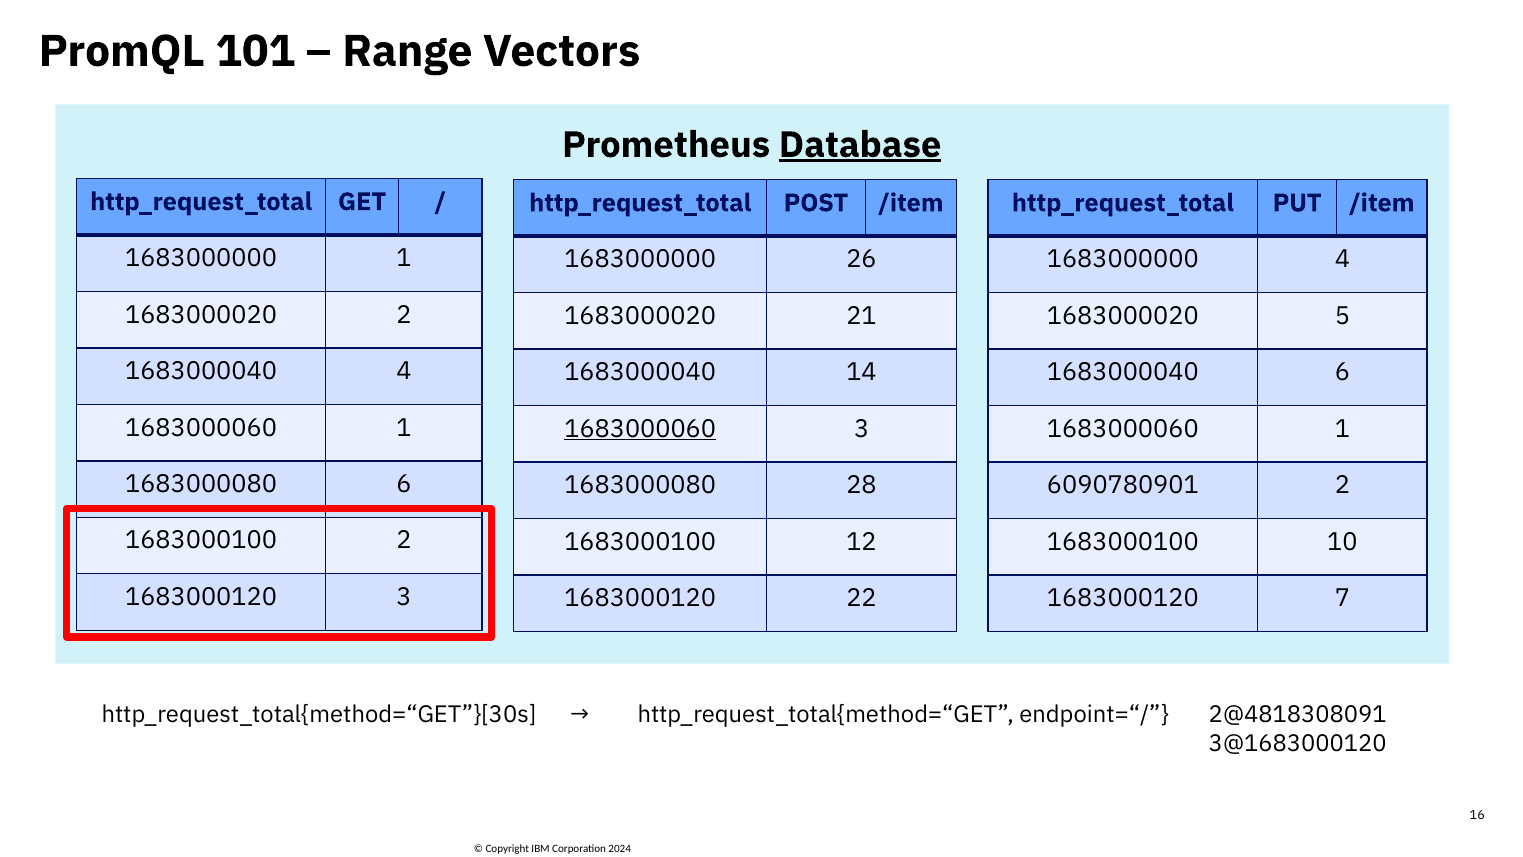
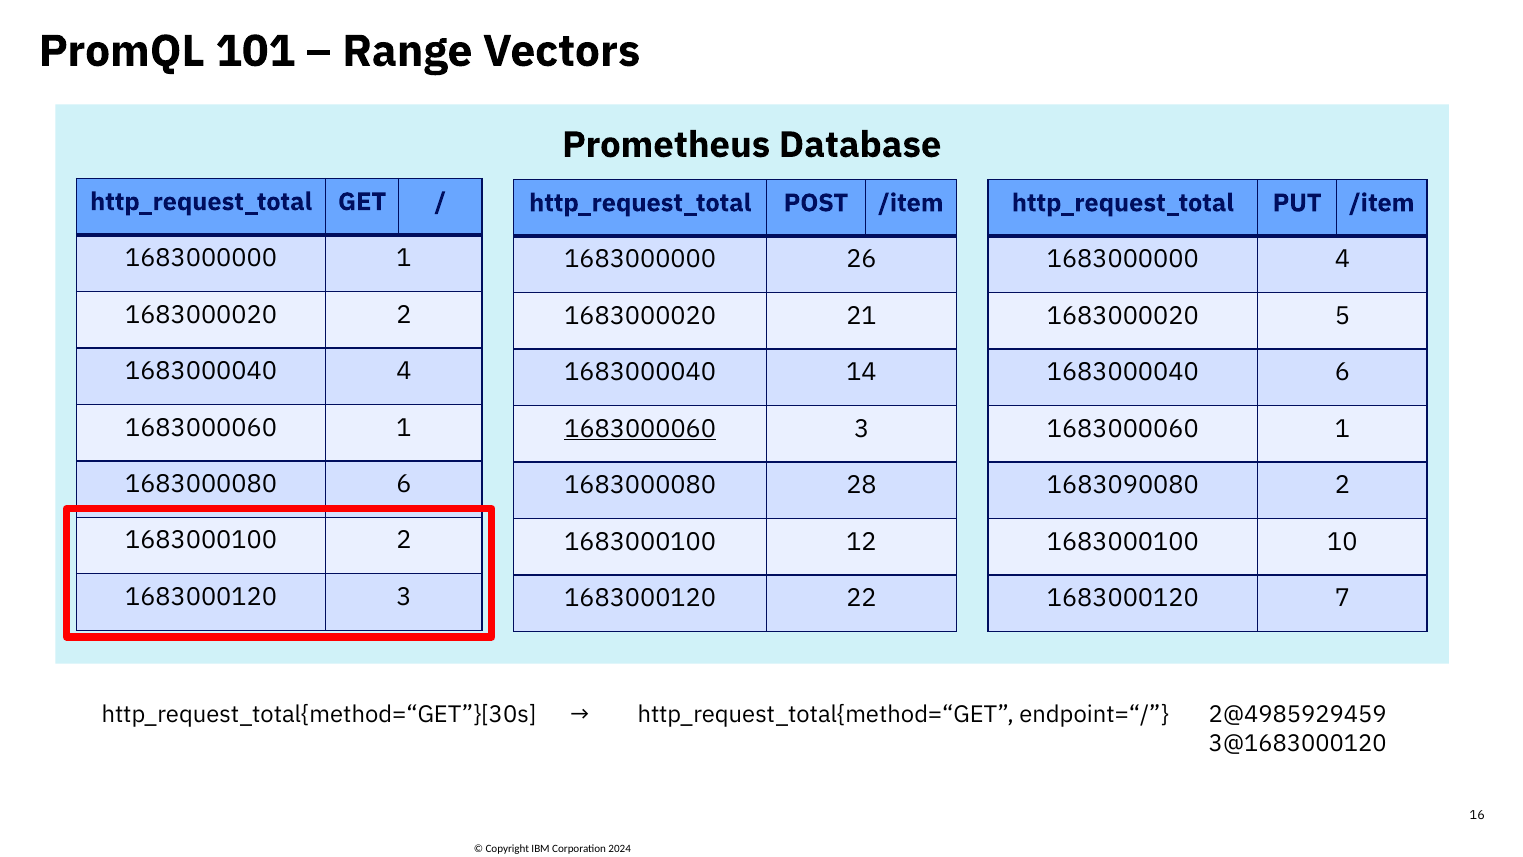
Database underline: present -> none
6090780901: 6090780901 -> 1683090080
2@4818308091: 2@4818308091 -> 2@4985929459
